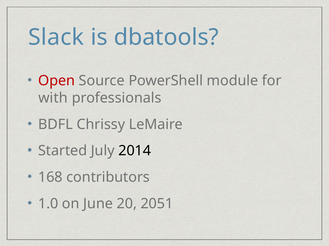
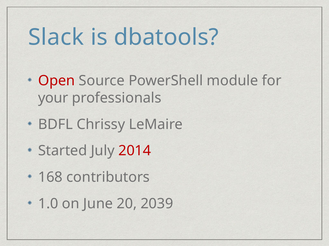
with: with -> your
2014 colour: black -> red
2051: 2051 -> 2039
